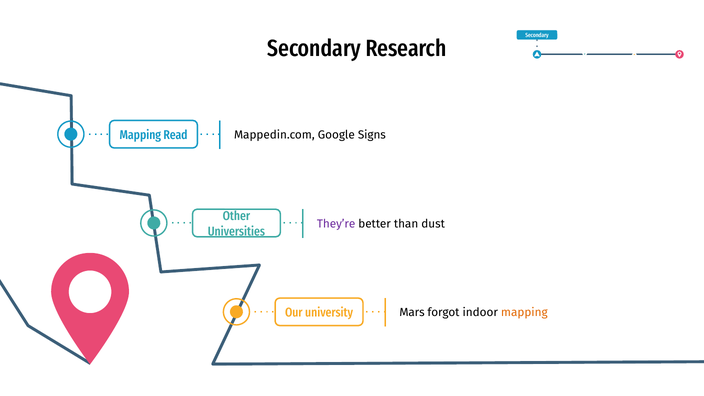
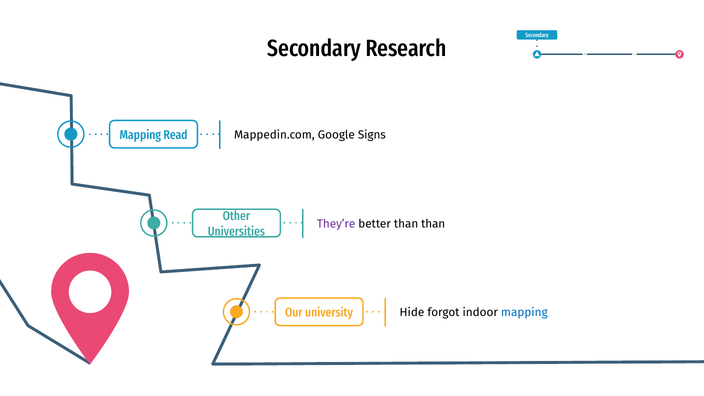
than dust: dust -> than
Mars: Mars -> Hide
mapping at (524, 313) colour: orange -> blue
